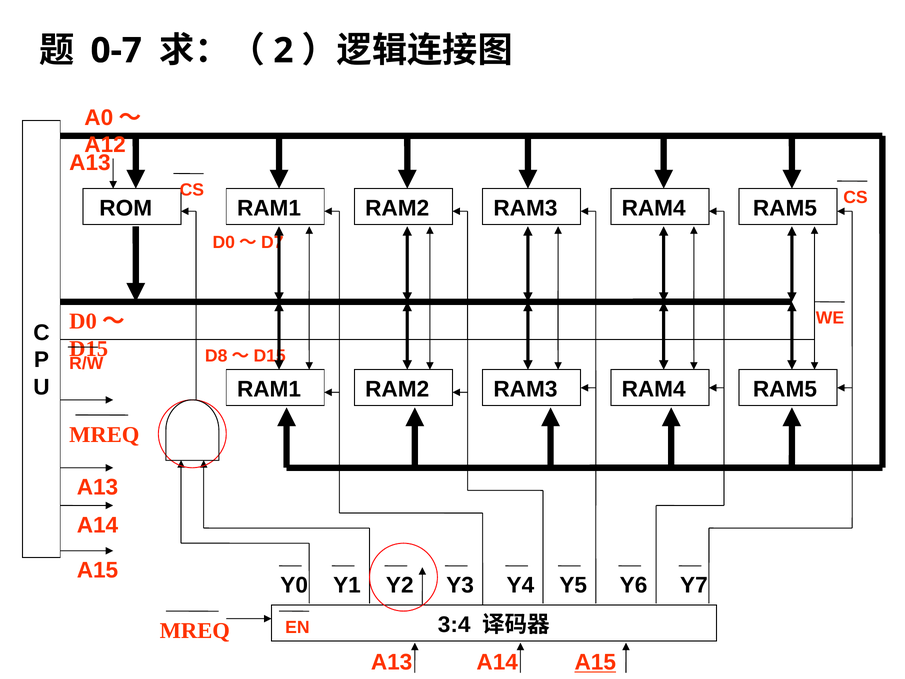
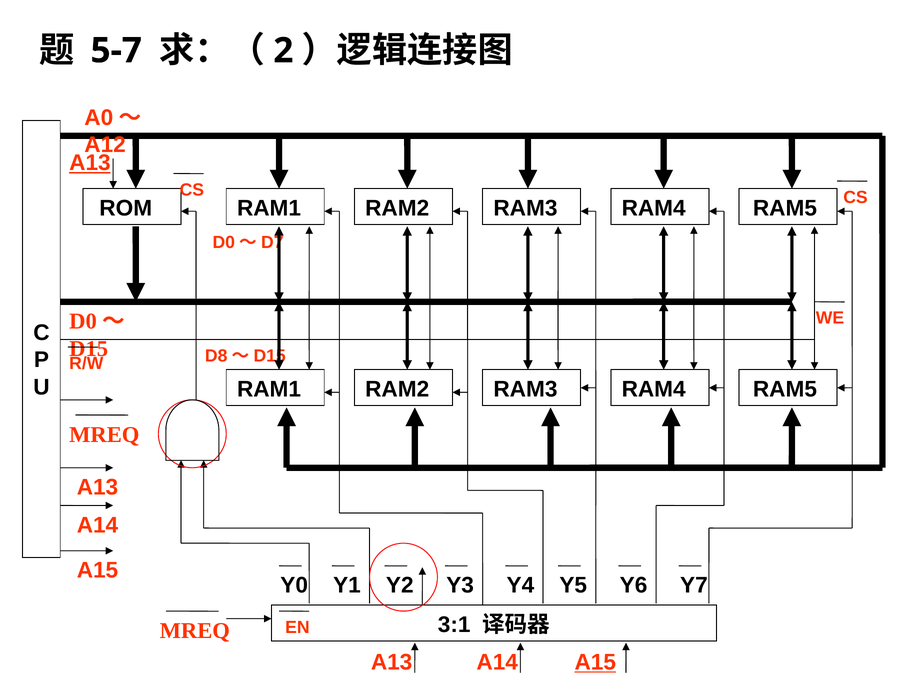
0-7: 0-7 -> 5-7
A13 at (90, 163) underline: none -> present
3:4: 3:4 -> 3:1
